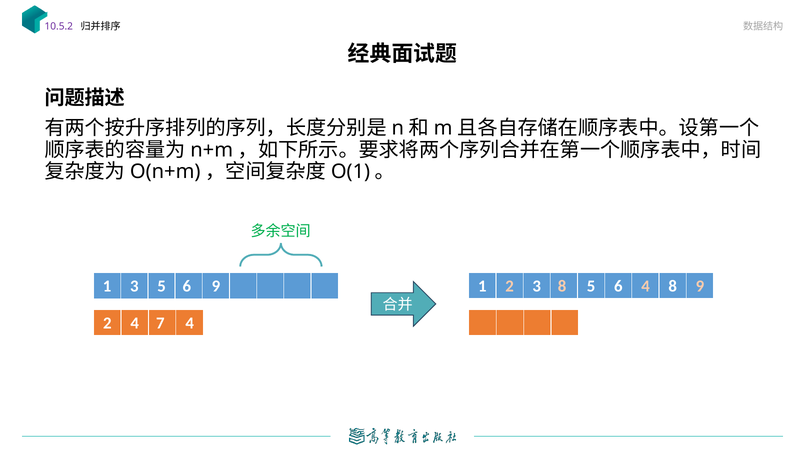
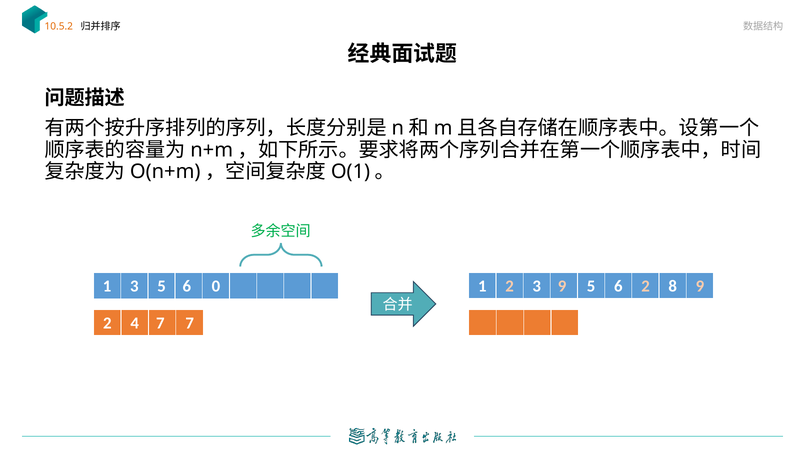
10.5.2 colour: purple -> orange
6 9: 9 -> 0
3 8: 8 -> 9
6 4: 4 -> 2
7 4: 4 -> 7
